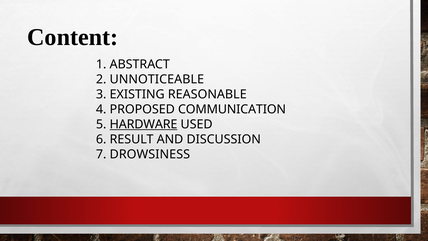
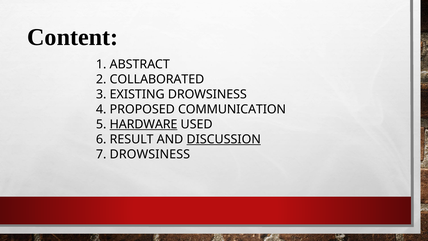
UNNOTICEABLE: UNNOTICEABLE -> COLLABORATED
EXISTING REASONABLE: REASONABLE -> DROWSINESS
DISCUSSION underline: none -> present
